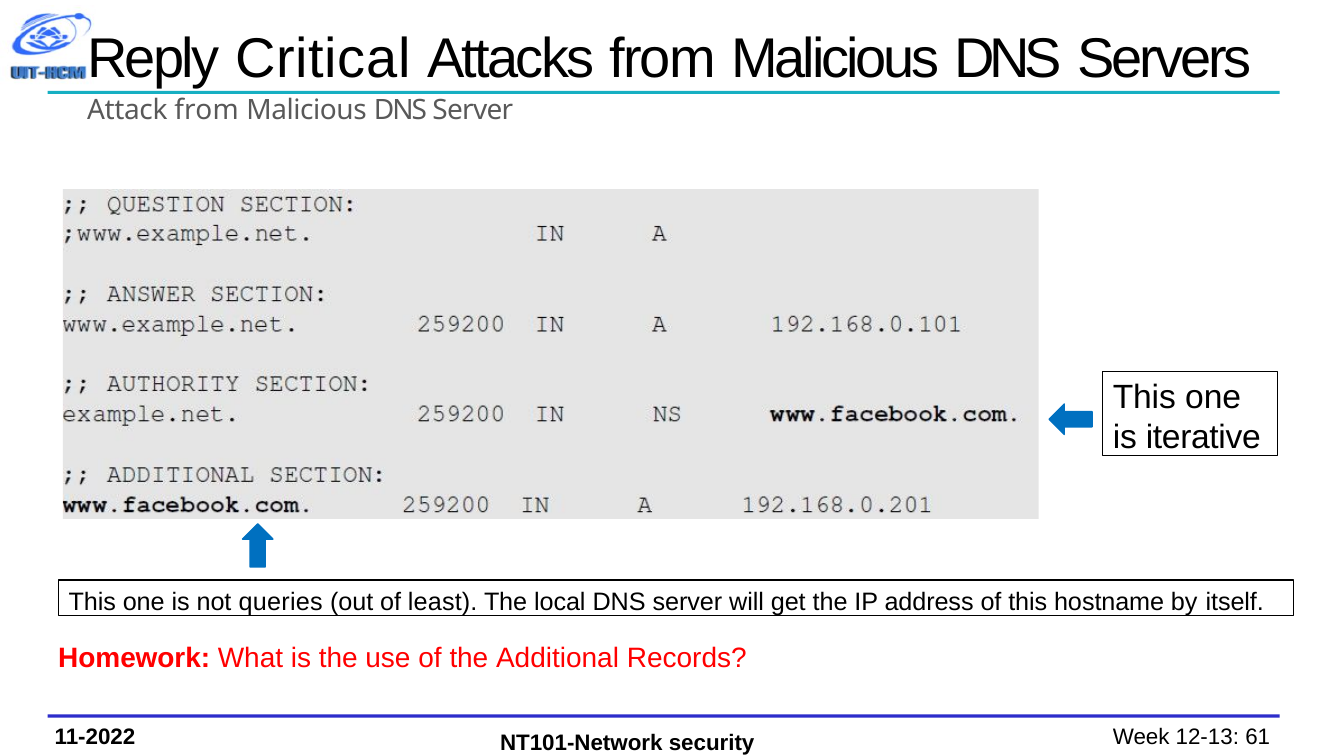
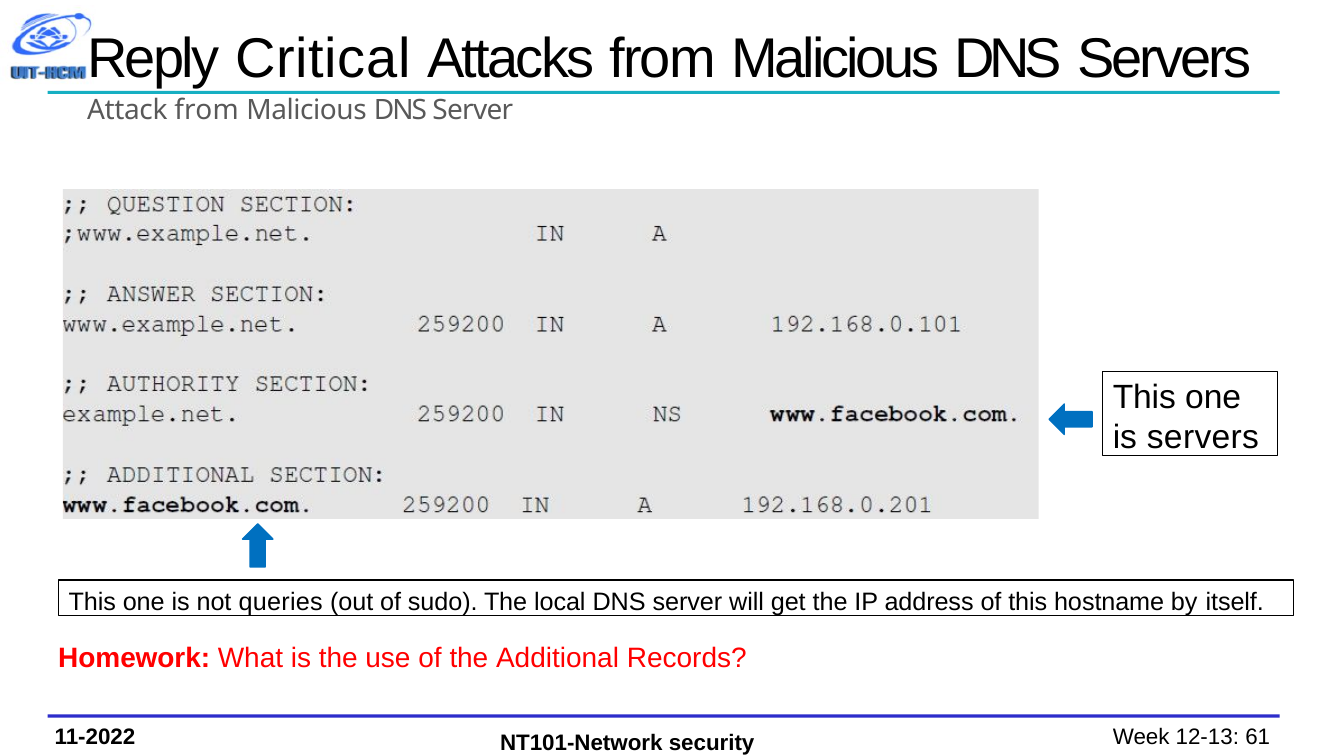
is iterative: iterative -> servers
least: least -> sudo
